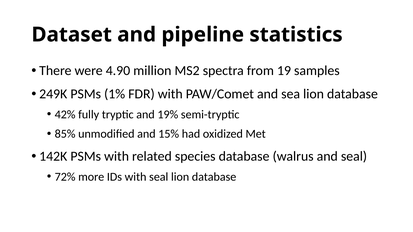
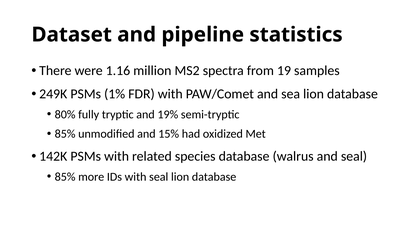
4.90: 4.90 -> 1.16
42%: 42% -> 80%
72% at (65, 177): 72% -> 85%
